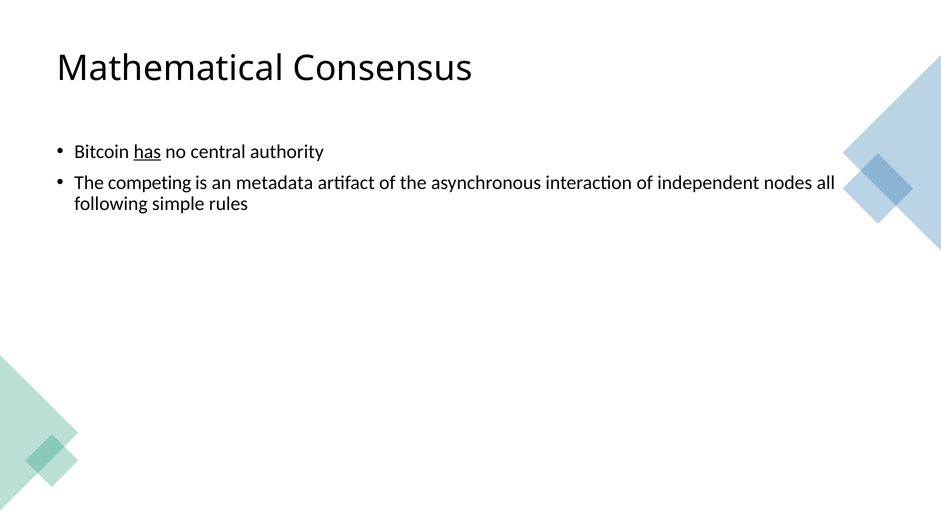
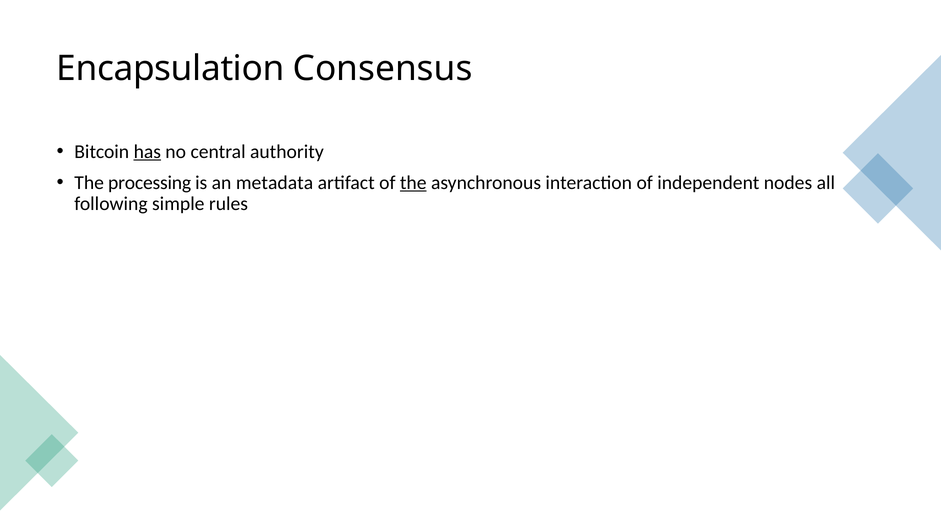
Mathematical: Mathematical -> Encapsulation
competing: competing -> processing
the at (413, 183) underline: none -> present
